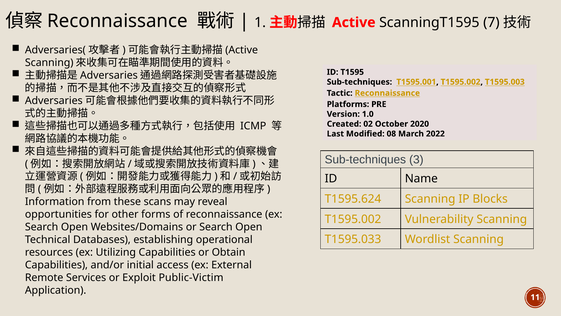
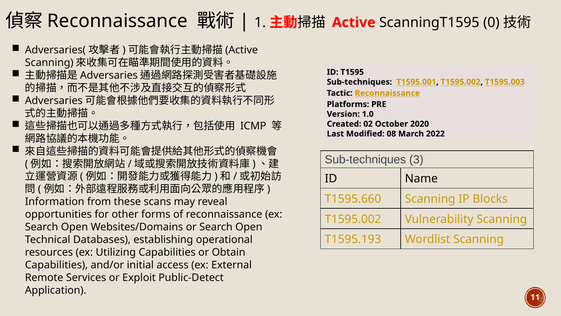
7: 7 -> 0
T1595.624: T1595.624 -> T1595.660
T1595.033: T1595.033 -> T1595.193
Public-Victim: Public-Victim -> Public-Detect
